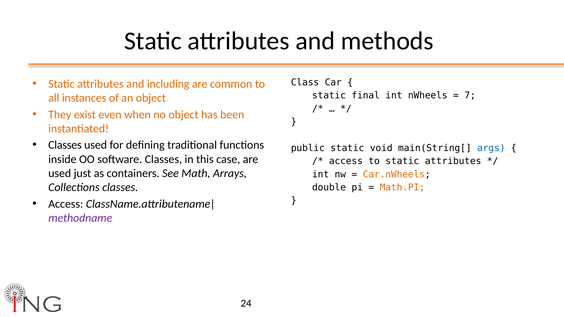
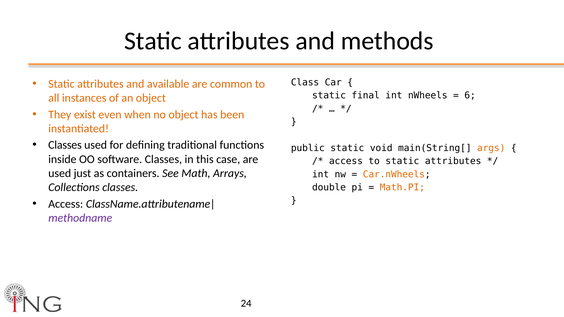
including: including -> available
7: 7 -> 6
args colour: blue -> orange
